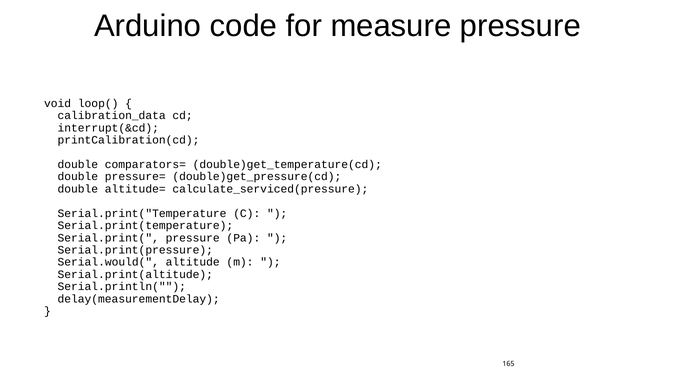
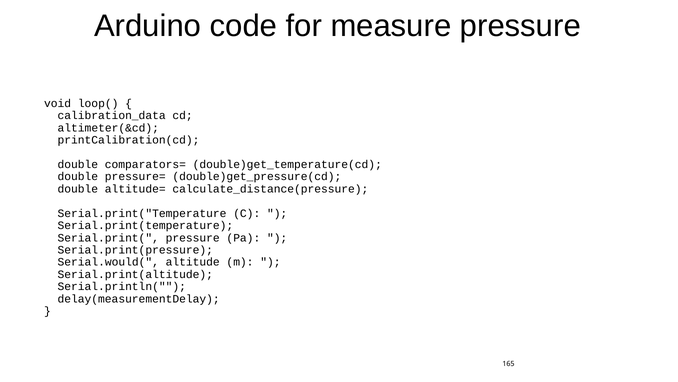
interrupt(&cd: interrupt(&cd -> altimeter(&cd
calculate_serviced(pressure: calculate_serviced(pressure -> calculate_distance(pressure
